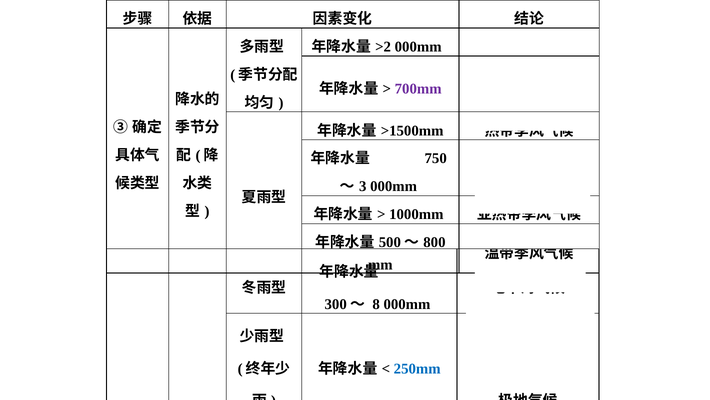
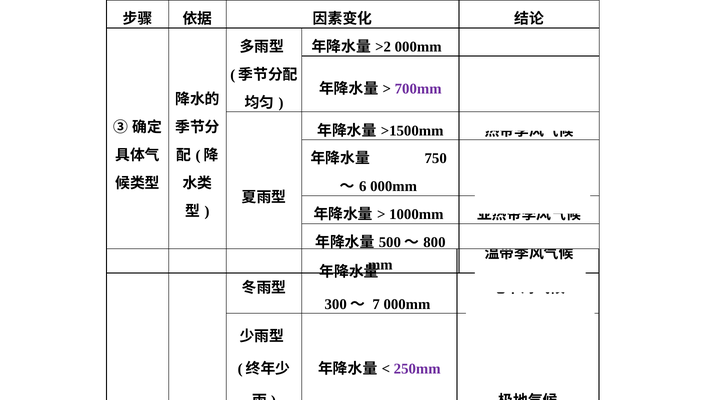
3: 3 -> 6
8: 8 -> 7
250mm colour: blue -> purple
